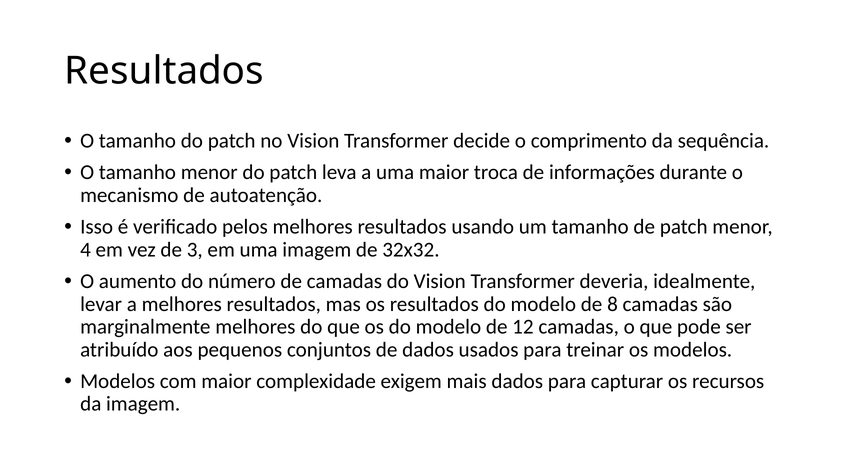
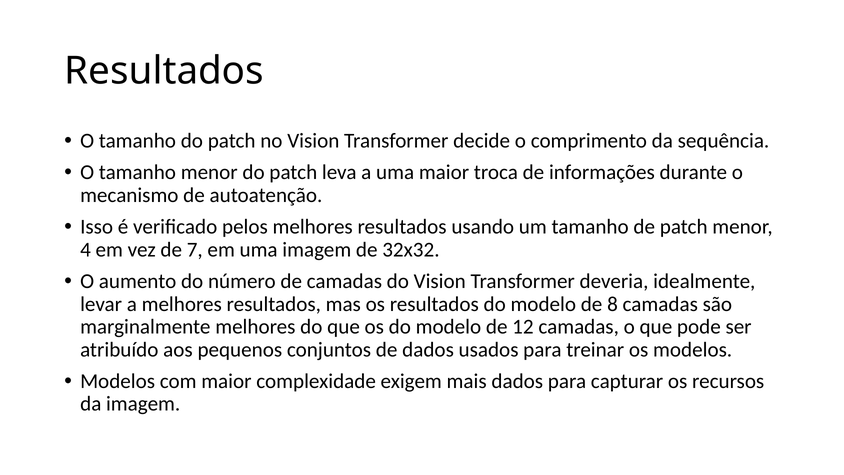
3: 3 -> 7
